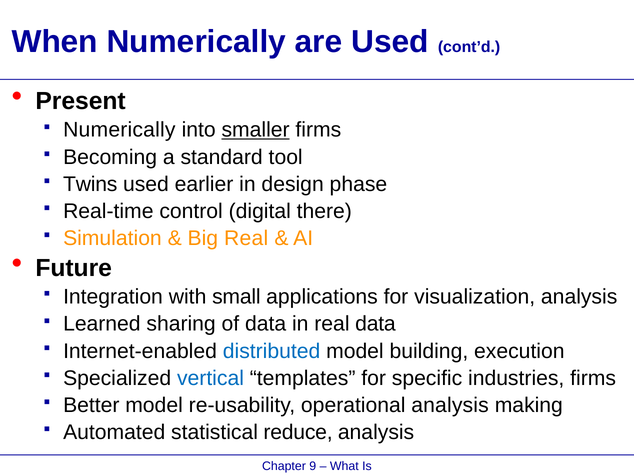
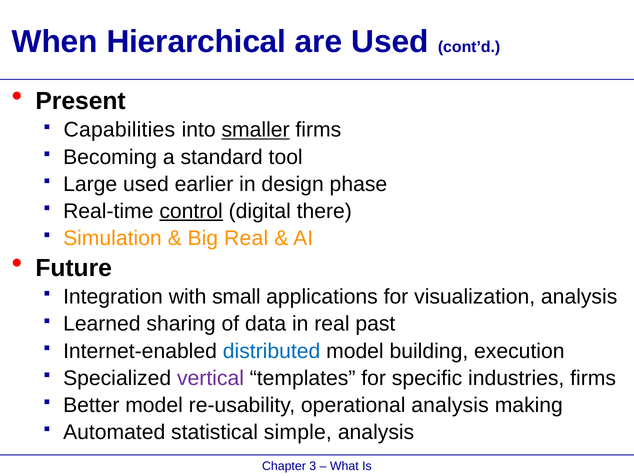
When Numerically: Numerically -> Hierarchical
Numerically at (119, 130): Numerically -> Capabilities
Twins: Twins -> Large
control underline: none -> present
real data: data -> past
vertical colour: blue -> purple
reduce: reduce -> simple
9: 9 -> 3
